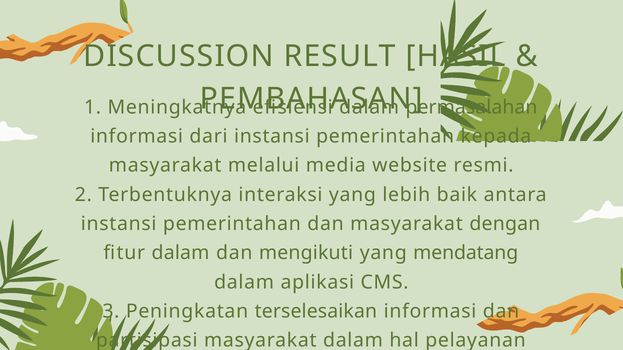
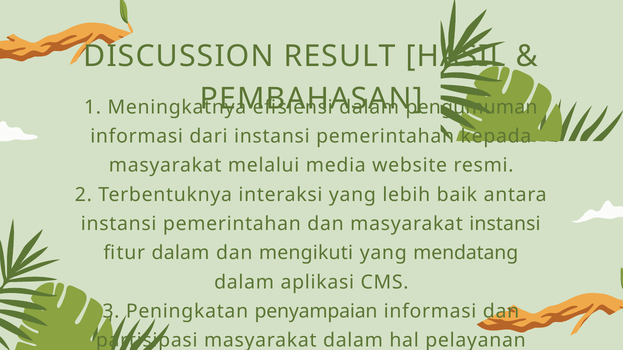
permasalahan: permasalahan -> pengumuman
masyarakat dengan: dengan -> instansi
terselesaikan: terselesaikan -> penyampaian
